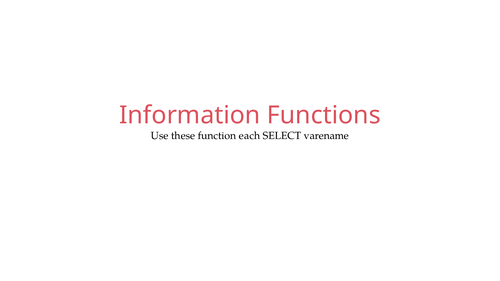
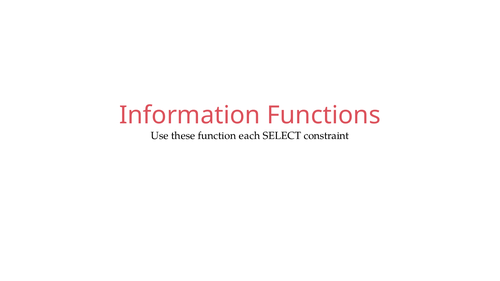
varename: varename -> constraint
